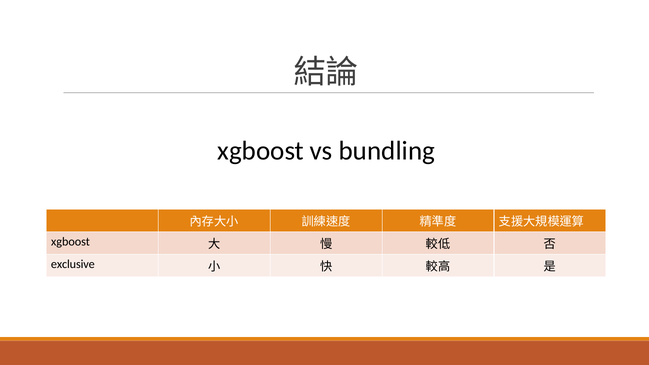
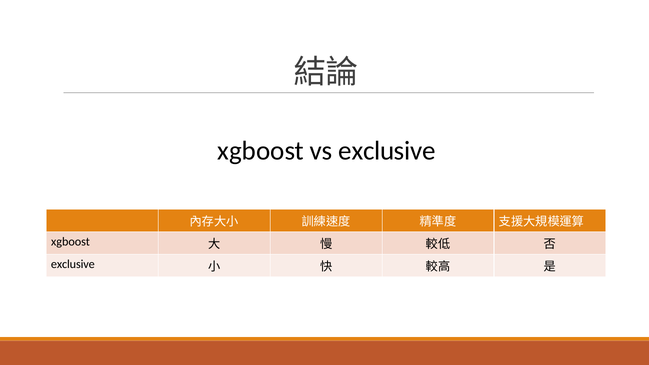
vs bundling: bundling -> exclusive
